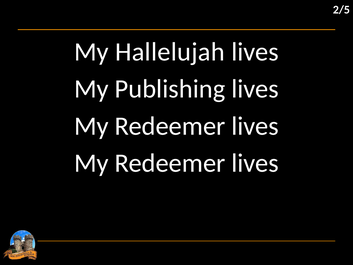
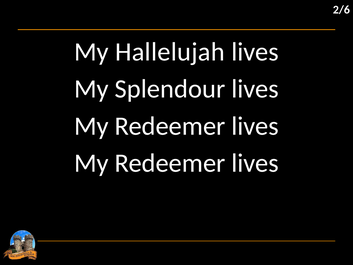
2/5: 2/5 -> 2/6
Publishing: Publishing -> Splendour
